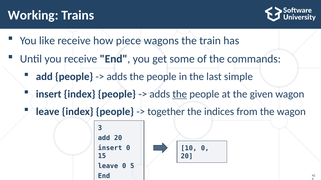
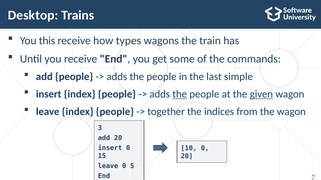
Working: Working -> Desktop
like: like -> this
piece: piece -> types
given underline: none -> present
